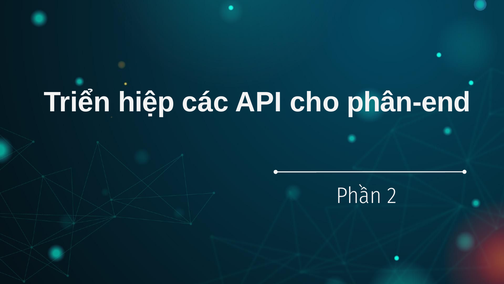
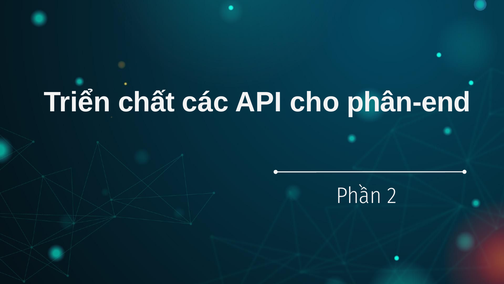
hiệp: hiệp -> chất
